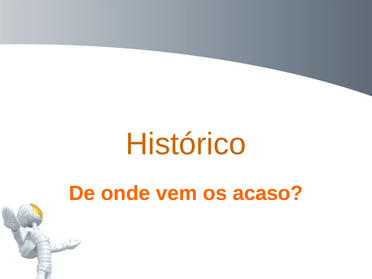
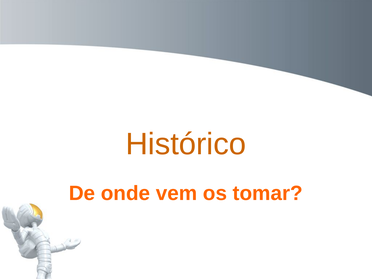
acaso: acaso -> tomar
